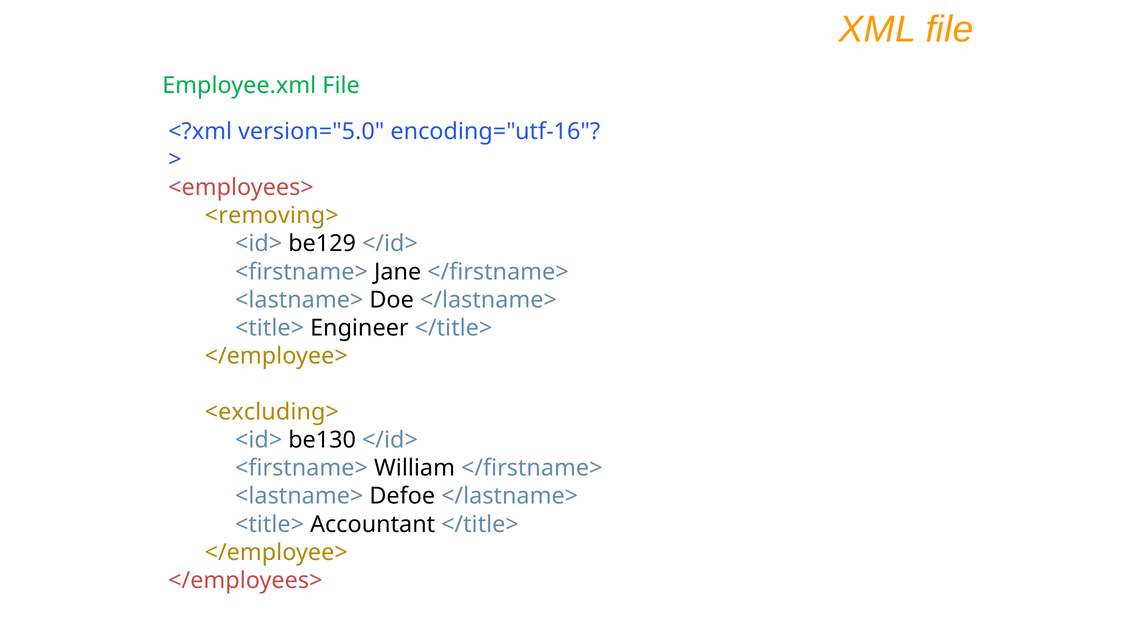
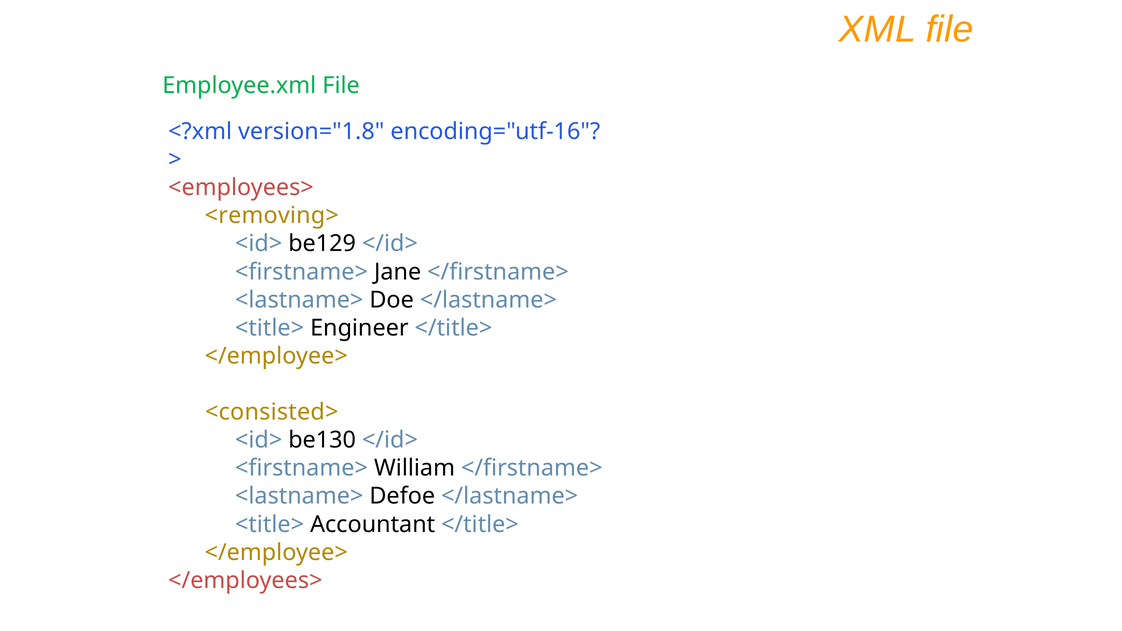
version="5.0: version="5.0 -> version="1.8
<excluding>: <excluding> -> <consisted>
